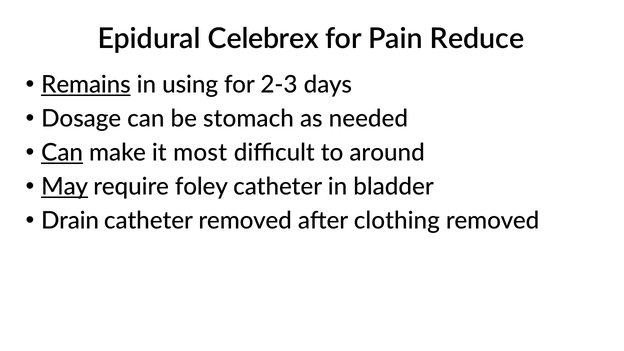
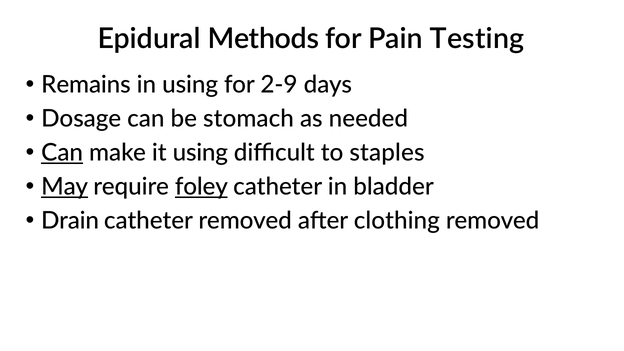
Celebrex: Celebrex -> Methods
Reduce: Reduce -> Testing
Remains underline: present -> none
2-3: 2-3 -> 2-9
it most: most -> using
around: around -> staples
foley underline: none -> present
